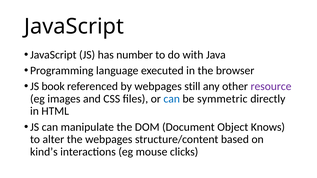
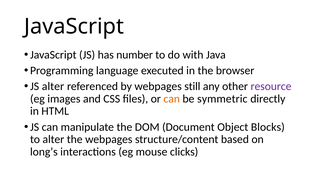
JS book: book -> alter
can at (172, 99) colour: blue -> orange
Knows: Knows -> Blocks
kind’s: kind’s -> long’s
